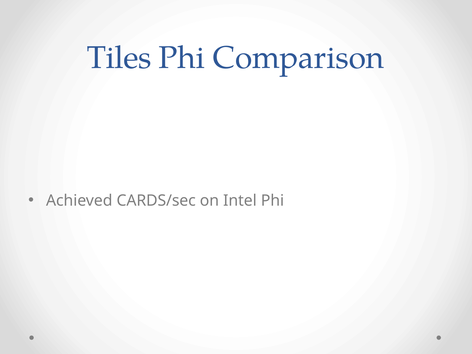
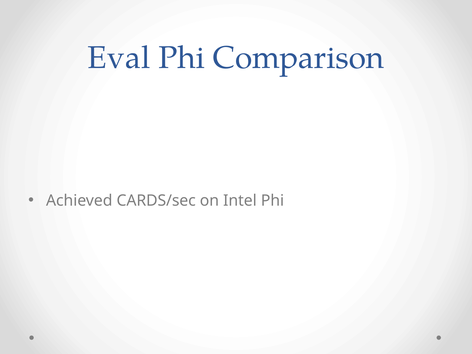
Tiles: Tiles -> Eval
